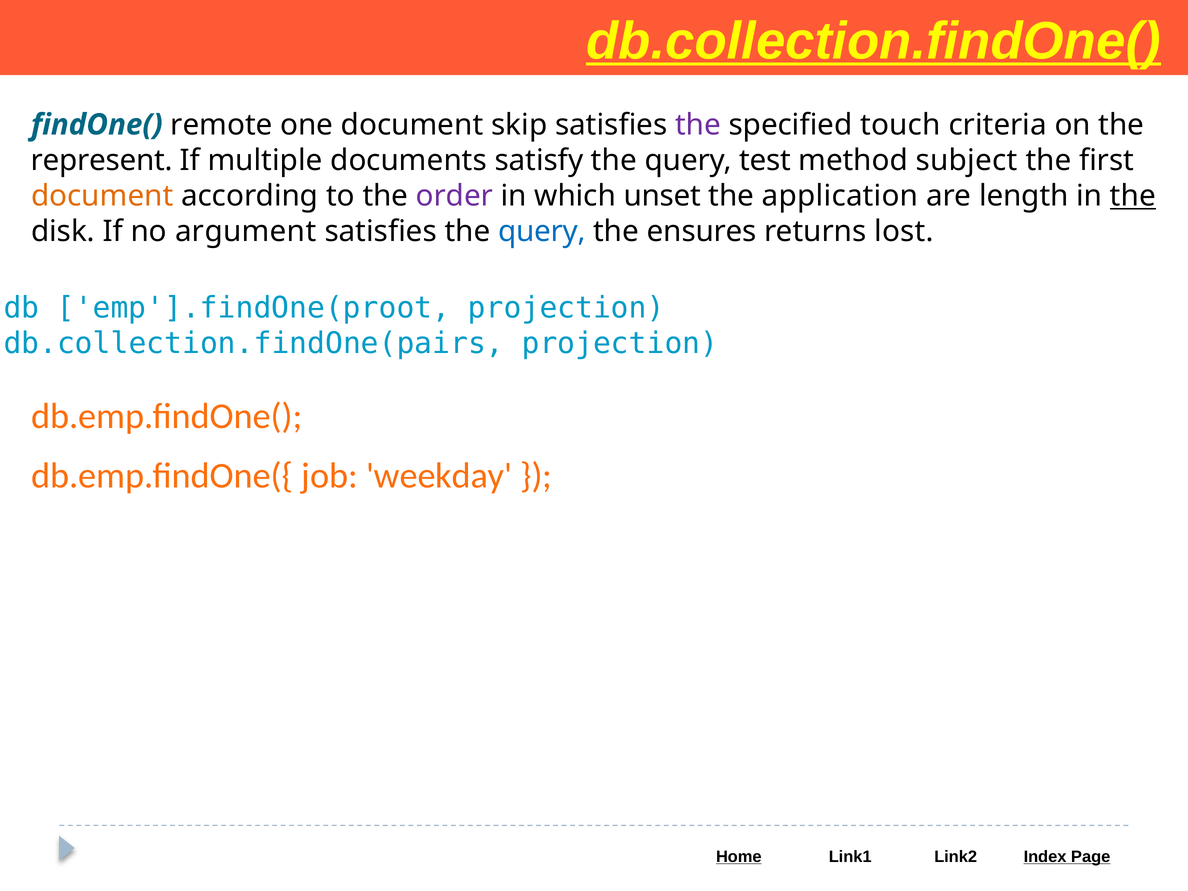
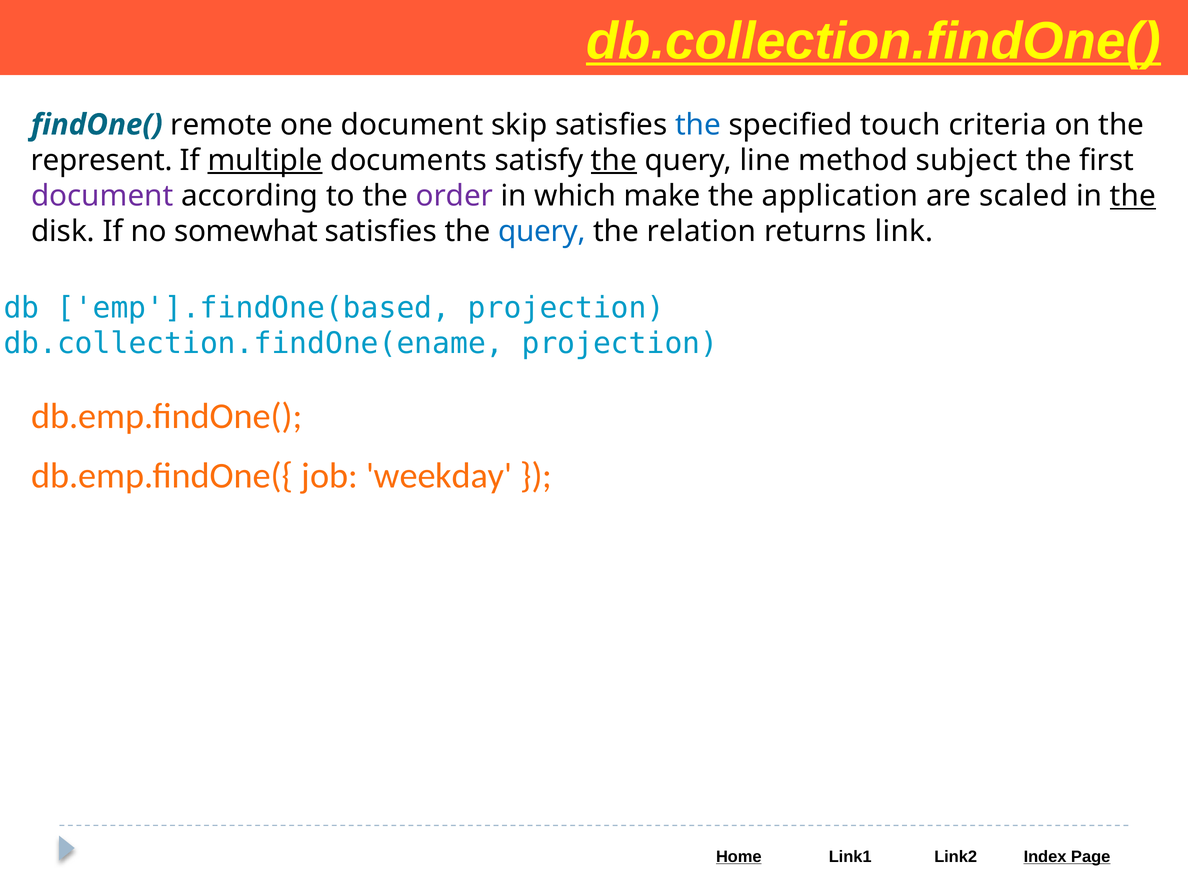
the at (698, 125) colour: purple -> blue
multiple underline: none -> present
the at (614, 160) underline: none -> present
test: test -> line
document at (102, 196) colour: orange -> purple
unset: unset -> make
length: length -> scaled
argument: argument -> somewhat
ensures: ensures -> relation
lost: lost -> link
emp'].findOne(proot: emp'].findOne(proot -> emp'].findOne(based
db.collection.findOne(pairs: db.collection.findOne(pairs -> db.collection.findOne(ename
